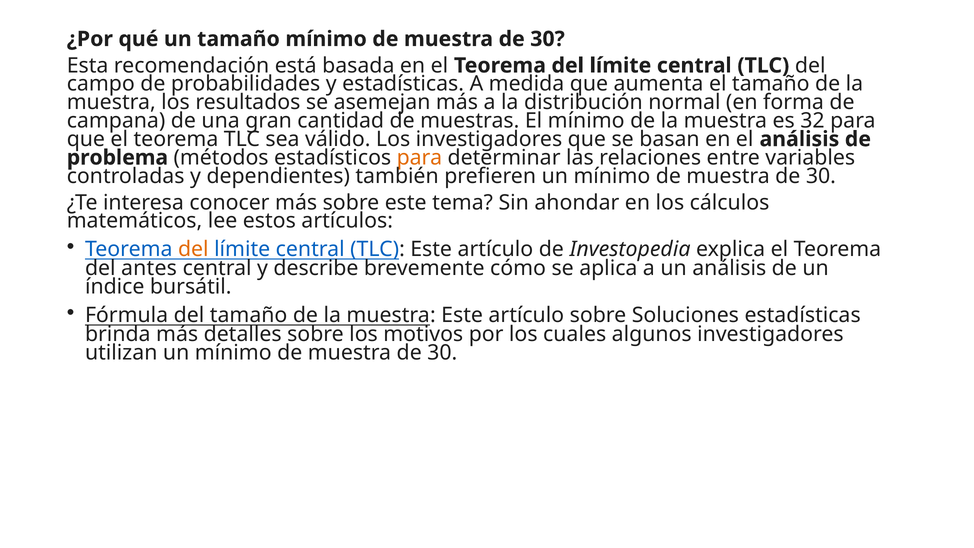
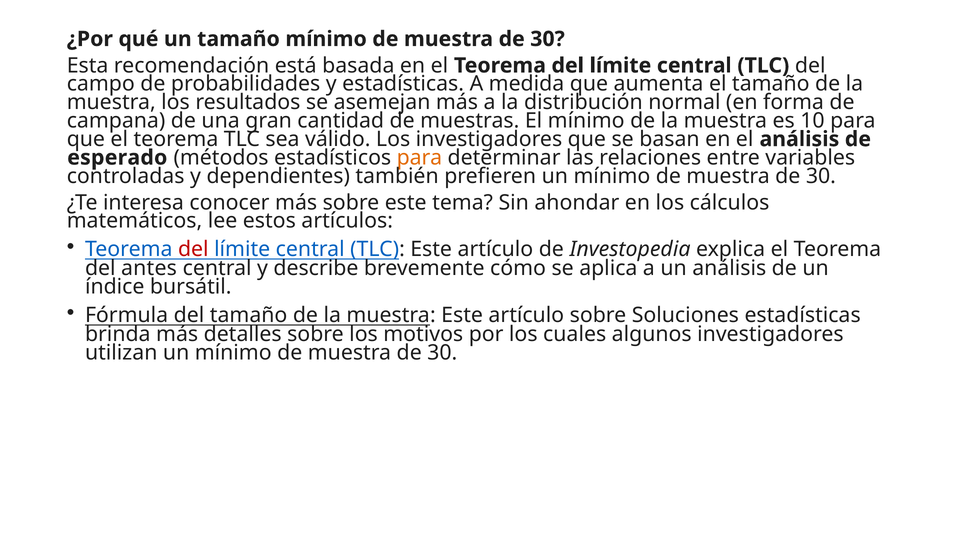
32: 32 -> 10
problema: problema -> esperado
del at (193, 249) colour: orange -> red
